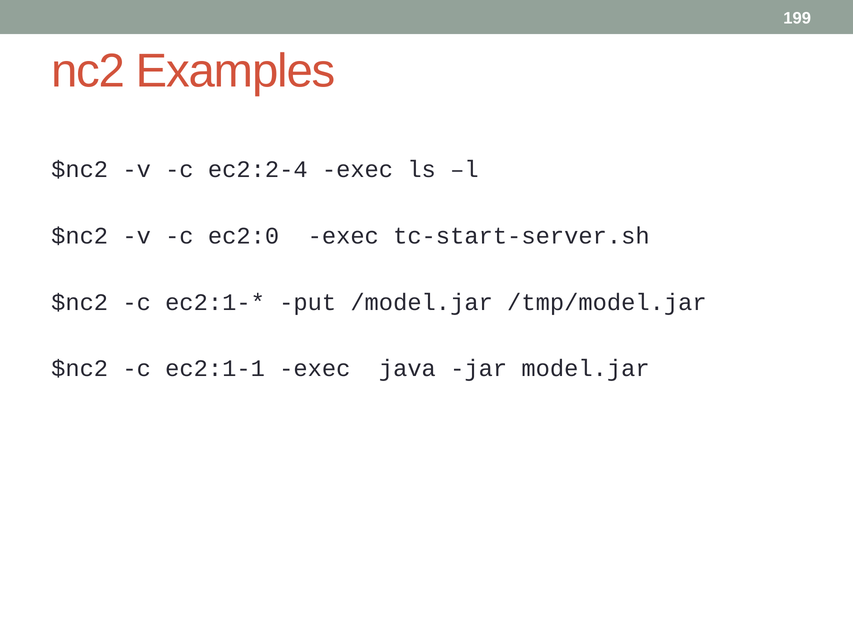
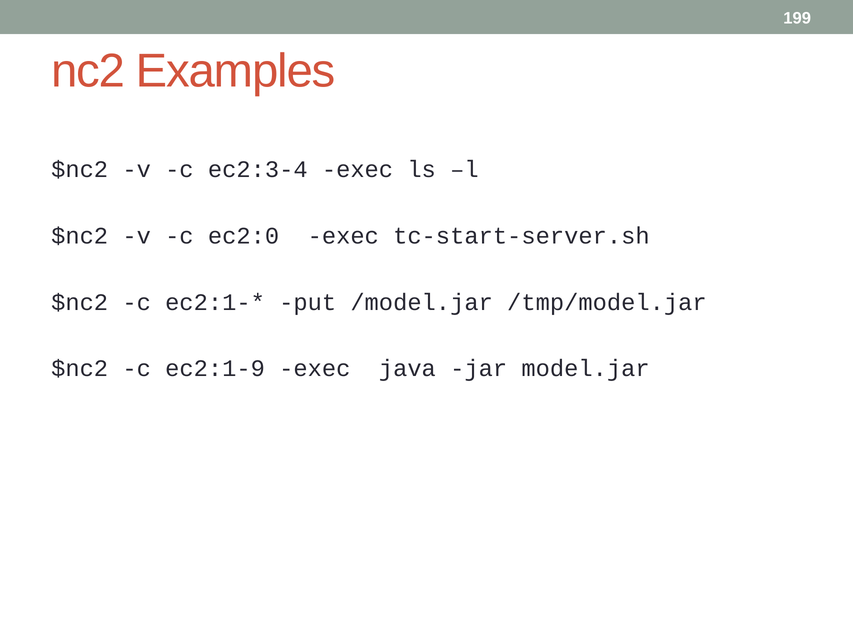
ec2:2-4: ec2:2-4 -> ec2:3-4
ec2:1-1: ec2:1-1 -> ec2:1-9
